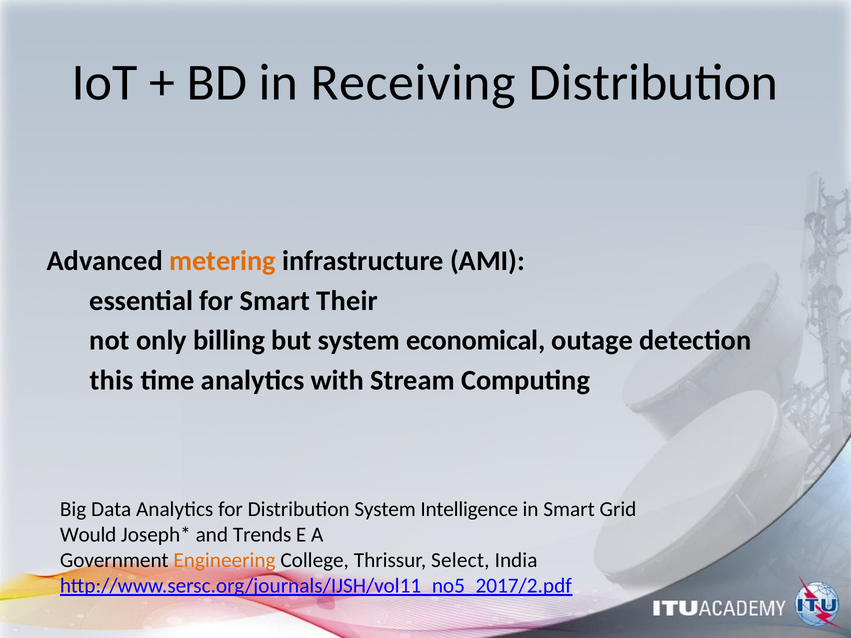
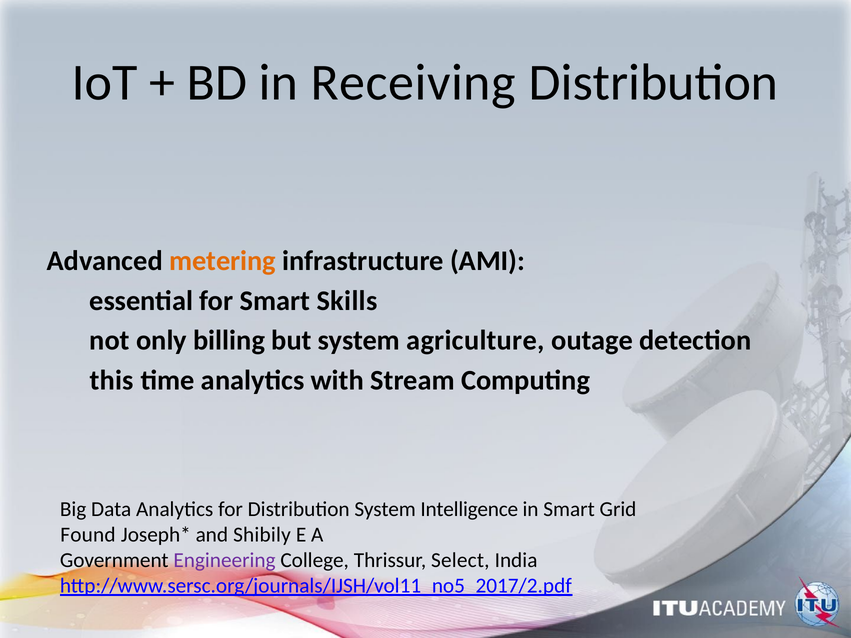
Their: Their -> Skills
economical: economical -> agriculture
Would: Would -> Found
Trends: Trends -> Shibily
Engineering colour: orange -> purple
